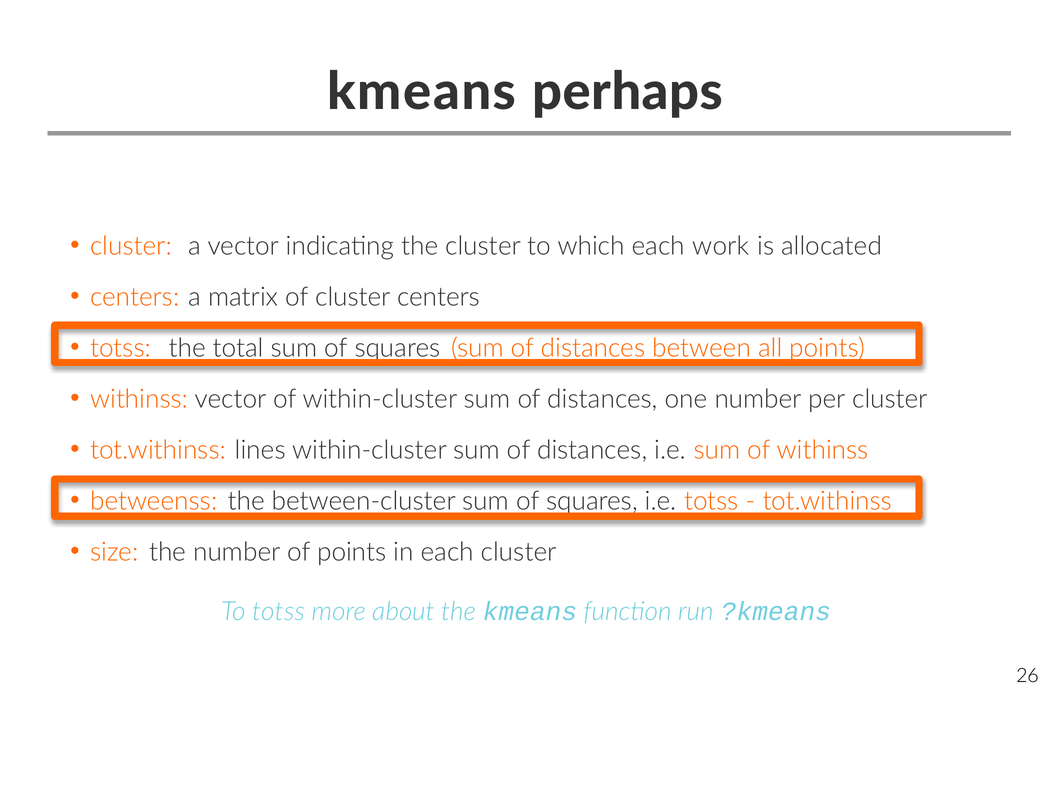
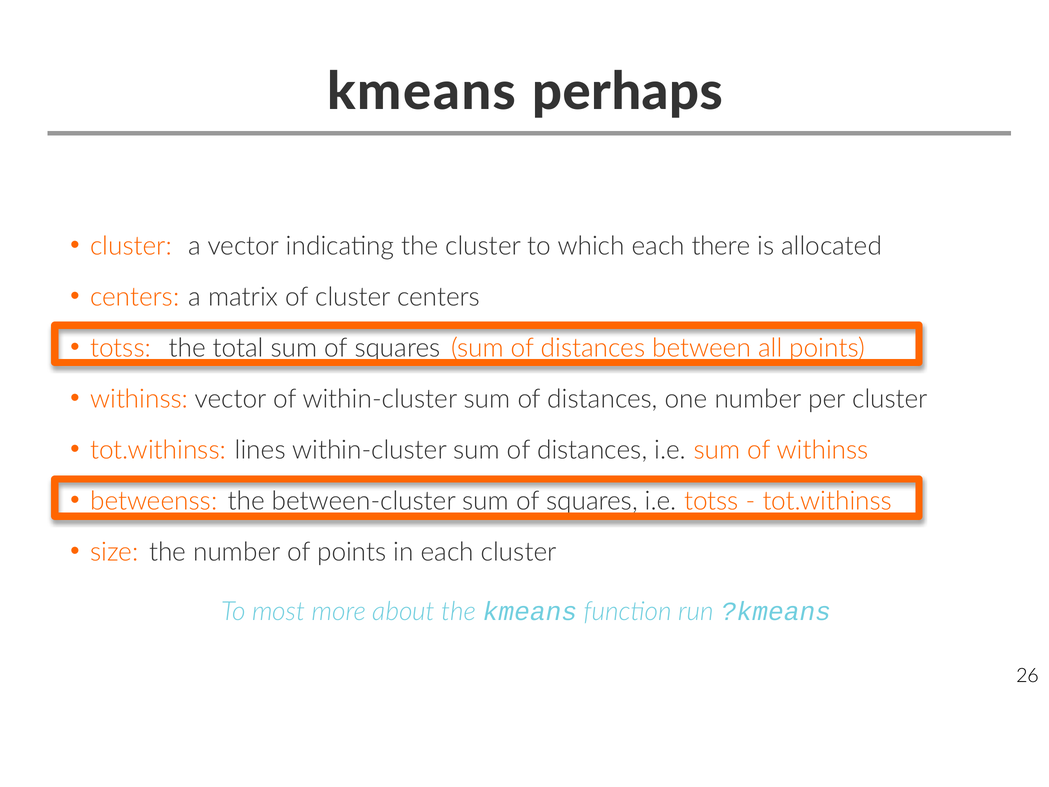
work: work -> there
To totss: totss -> most
